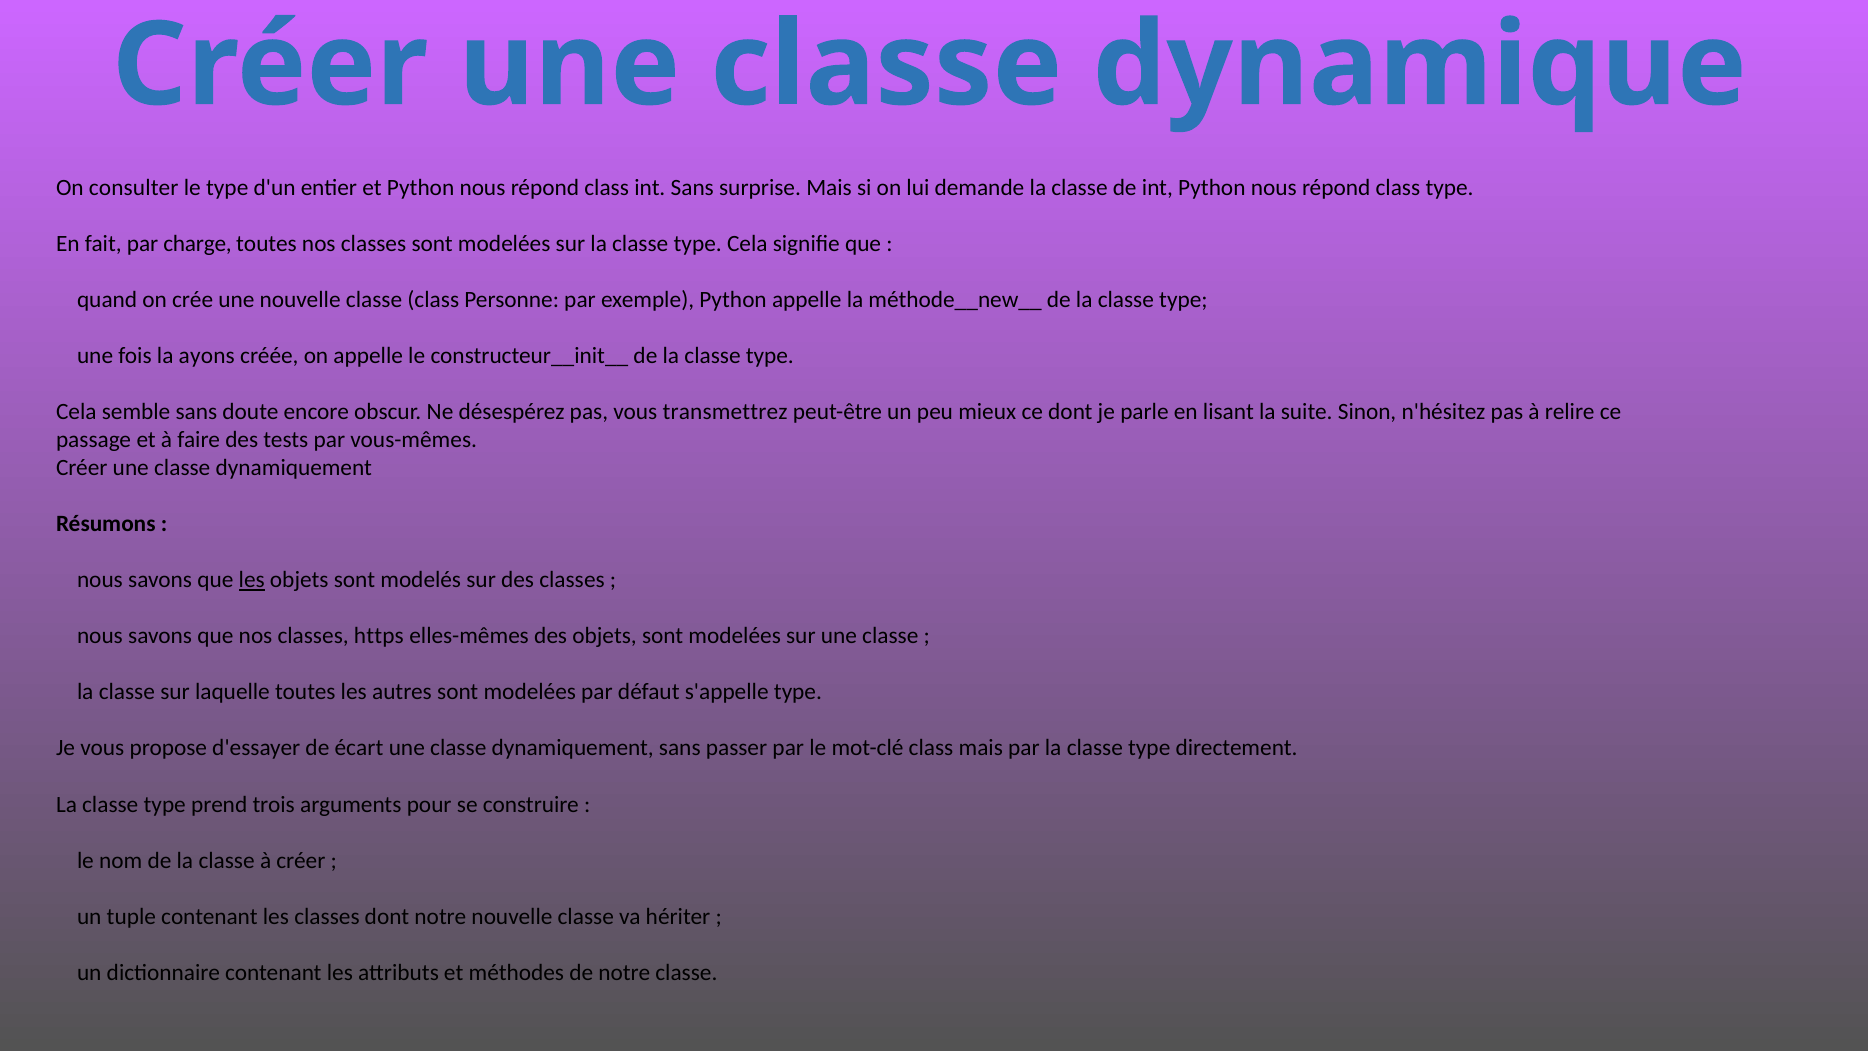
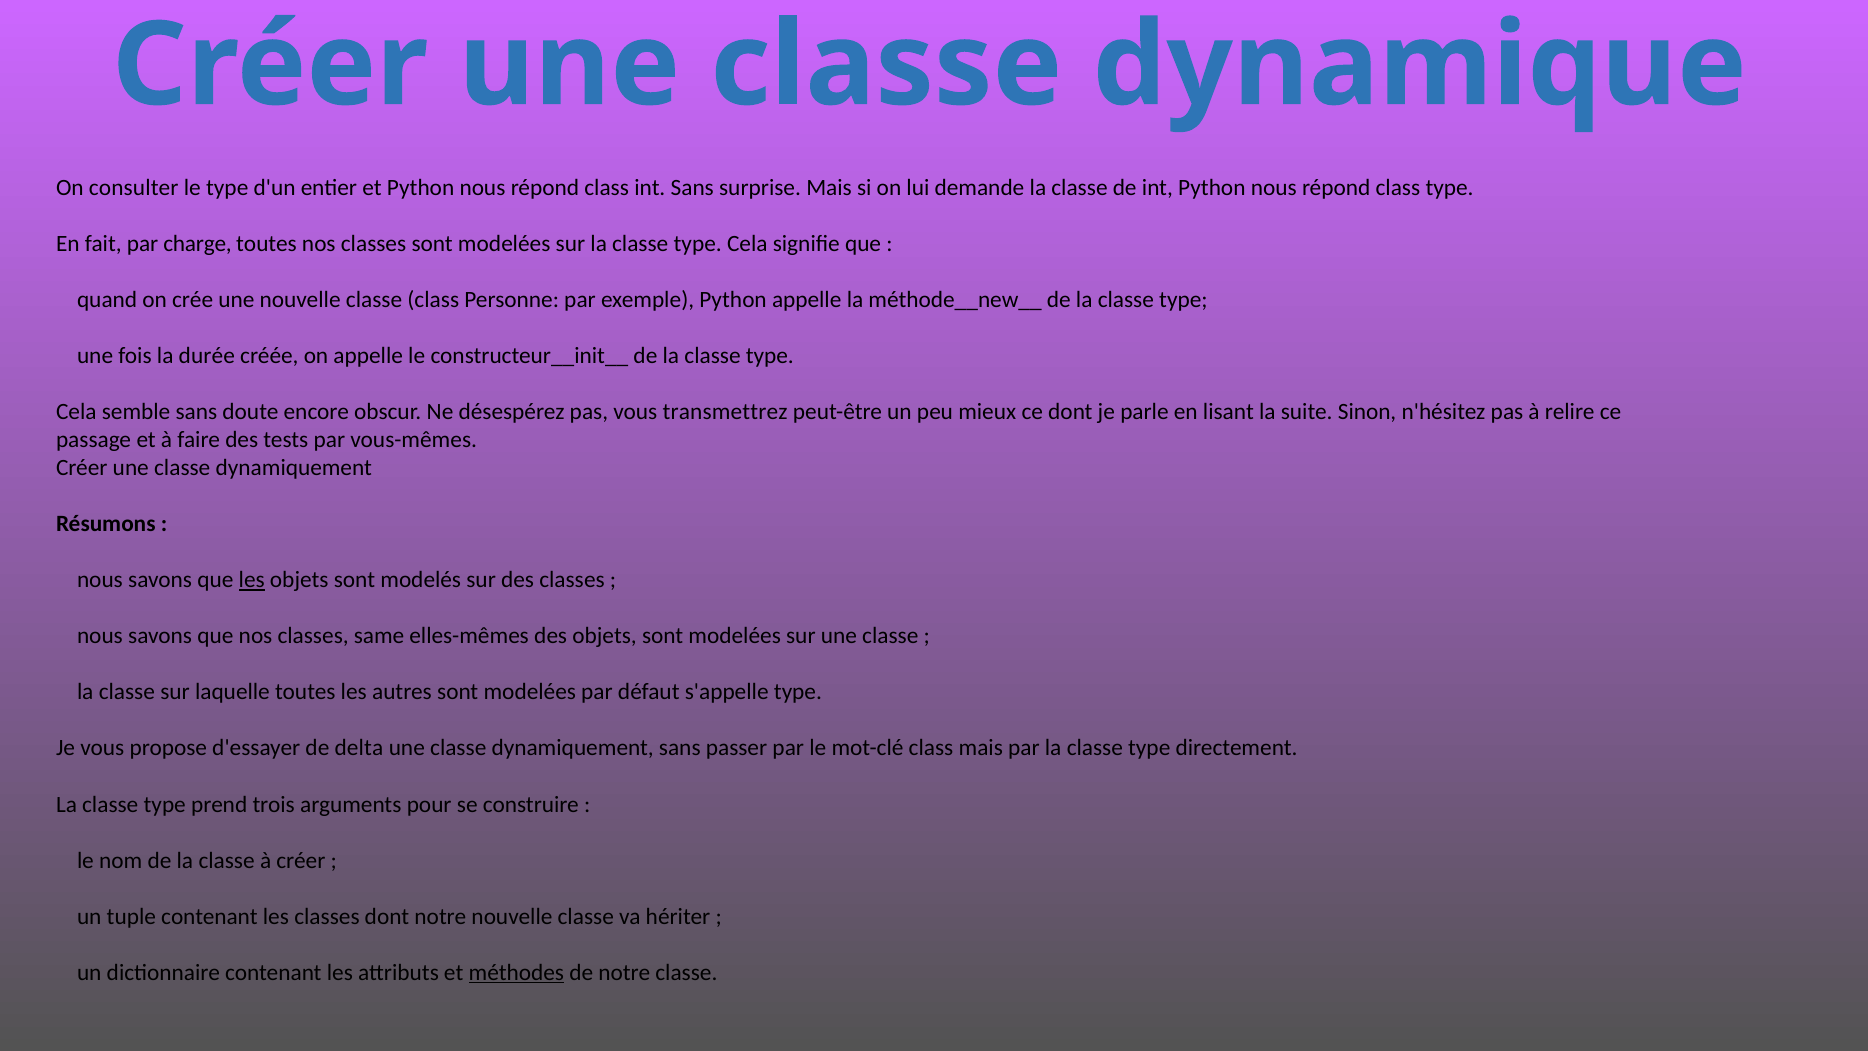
ayons: ayons -> durée
https: https -> same
écart: écart -> delta
méthodes underline: none -> present
